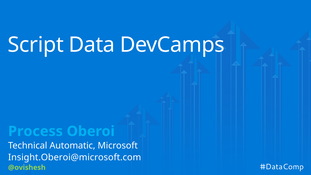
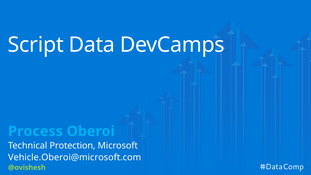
Automatic: Automatic -> Protection
Insight.Oberoi@microsoft.com: Insight.Oberoi@microsoft.com -> Vehicle.Oberoi@microsoft.com
